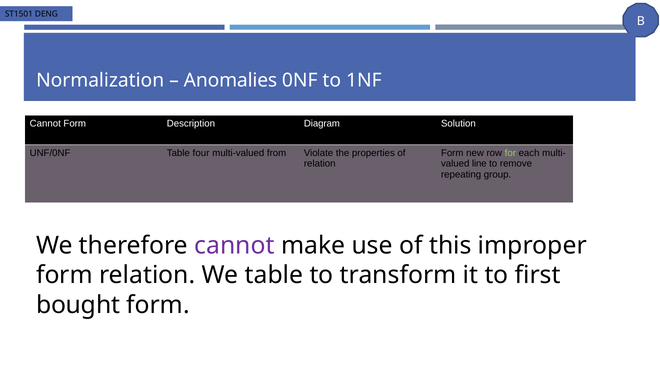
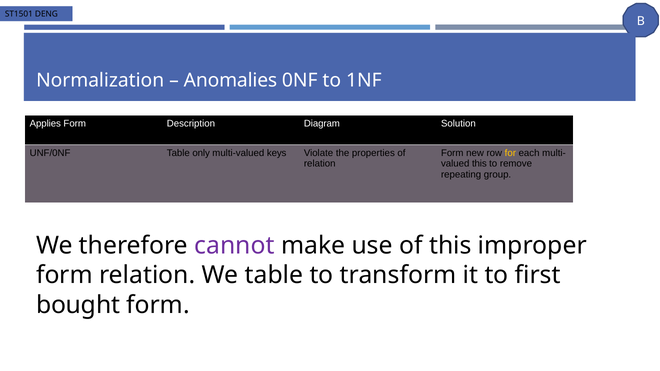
Cannot at (45, 124): Cannot -> Applies
four: four -> only
from: from -> keys
for colour: light green -> yellow
line at (479, 164): line -> this
